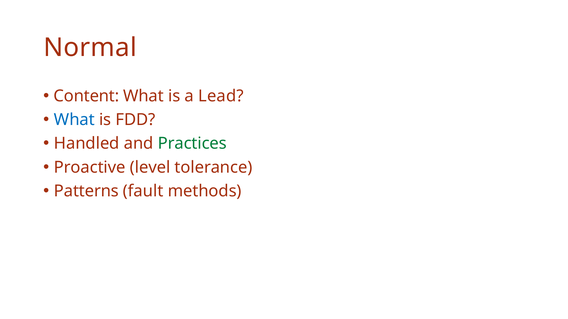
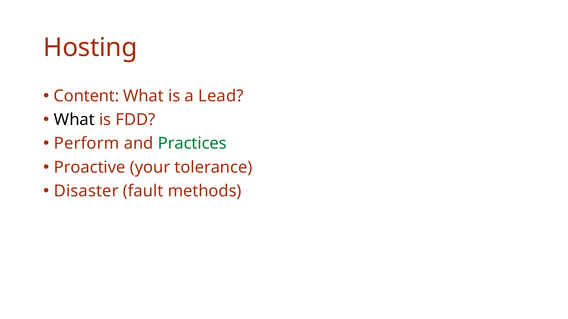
Normal: Normal -> Hosting
What at (74, 120) colour: blue -> black
Handled: Handled -> Perform
level: level -> your
Patterns: Patterns -> Disaster
